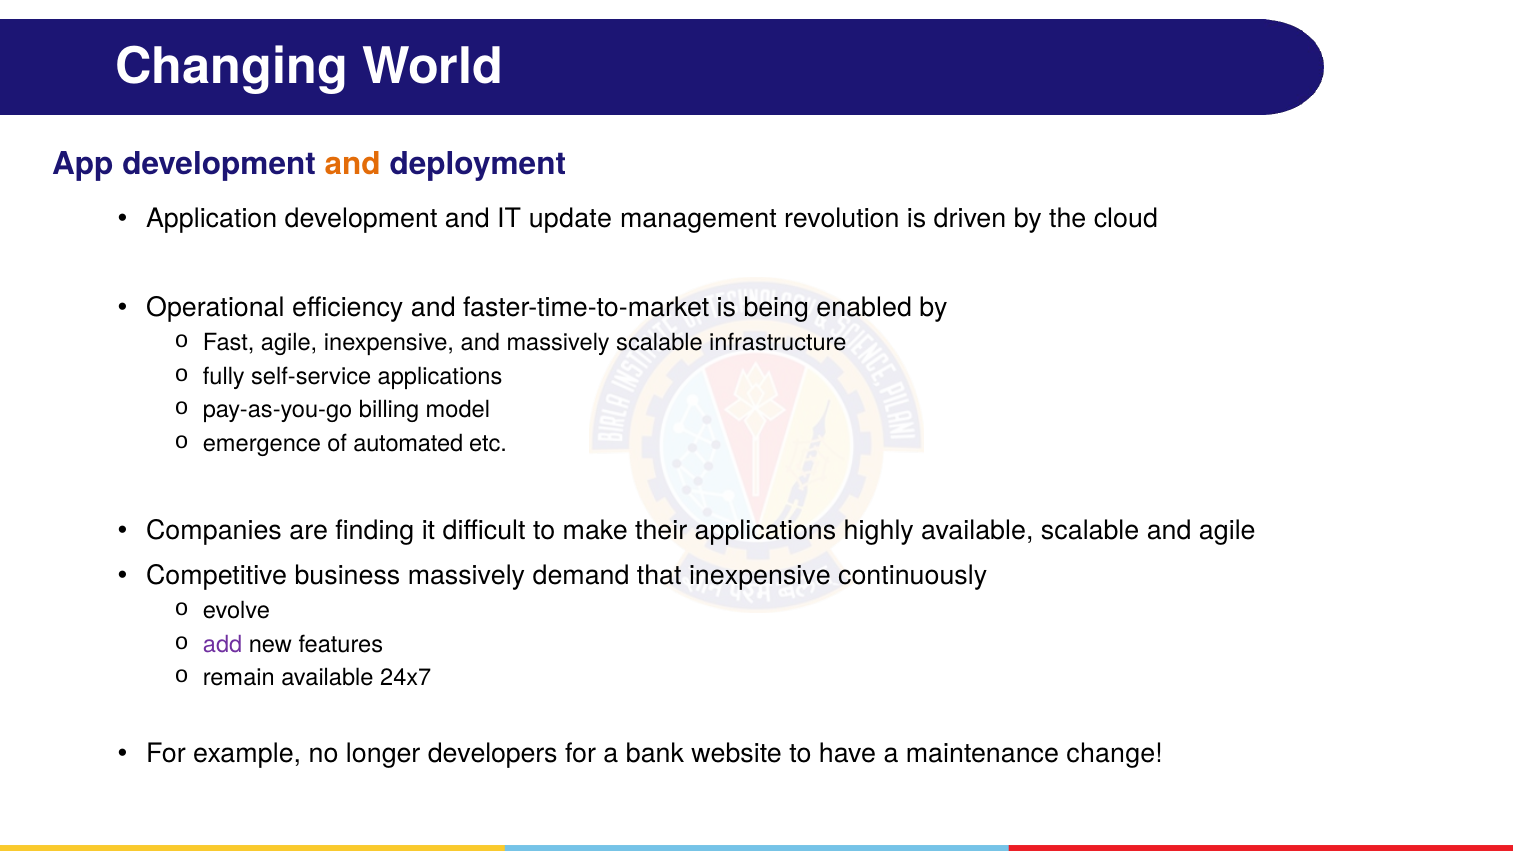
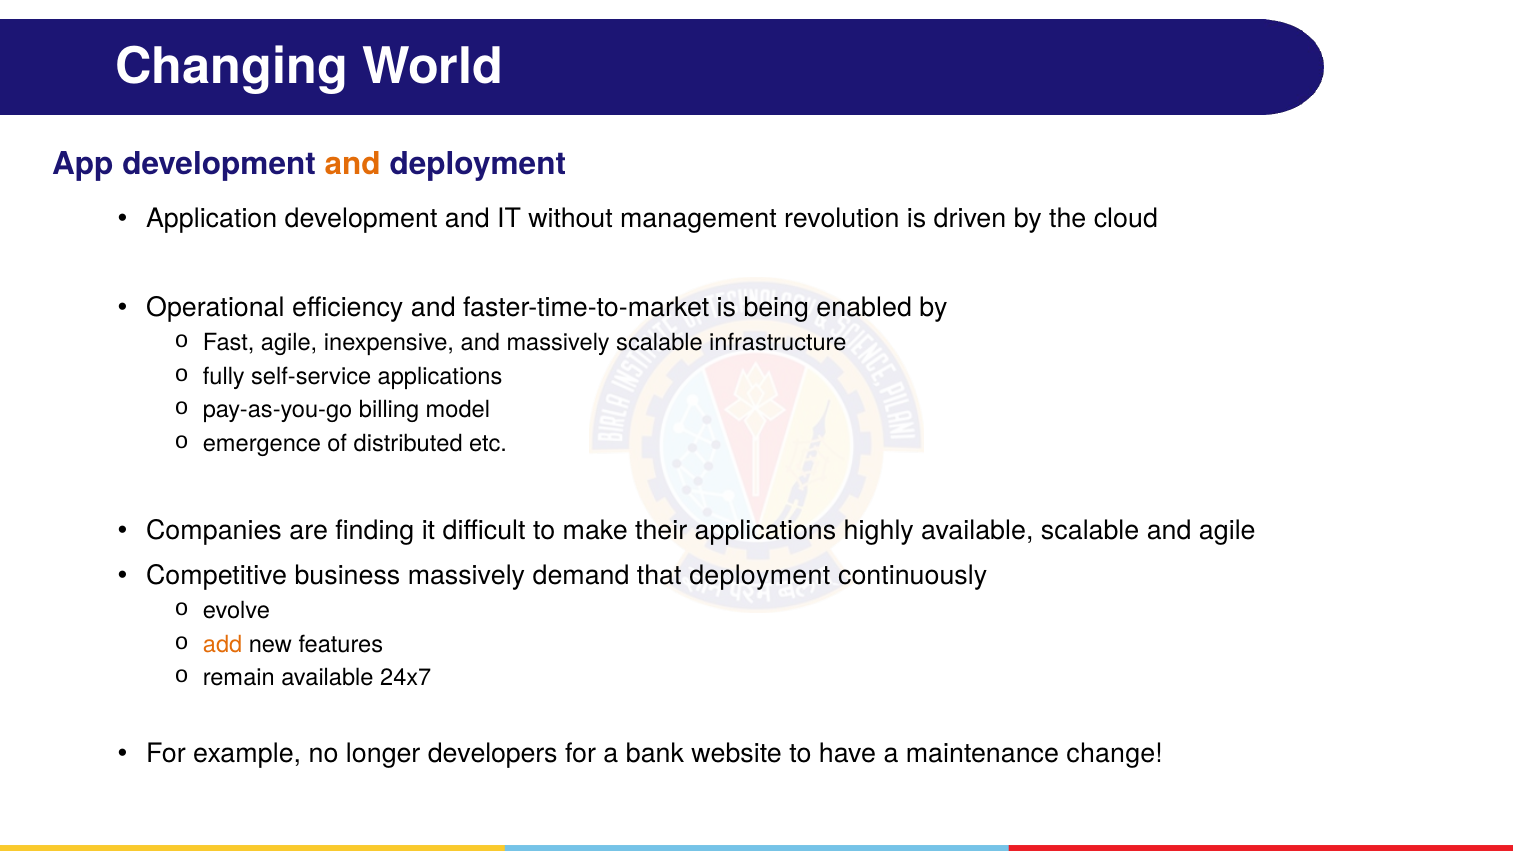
update: update -> without
automated: automated -> distributed
that inexpensive: inexpensive -> deployment
add colour: purple -> orange
